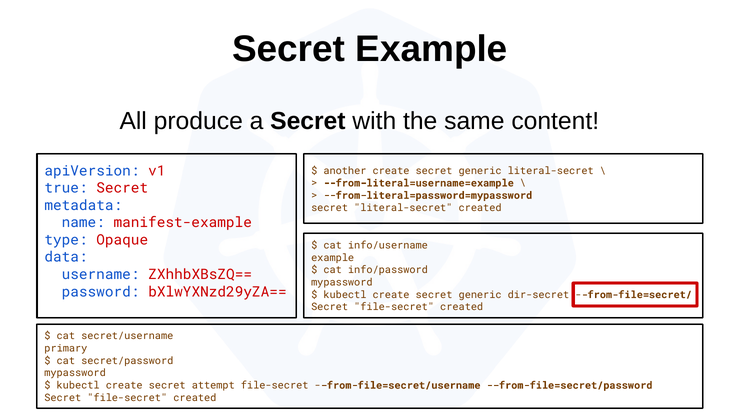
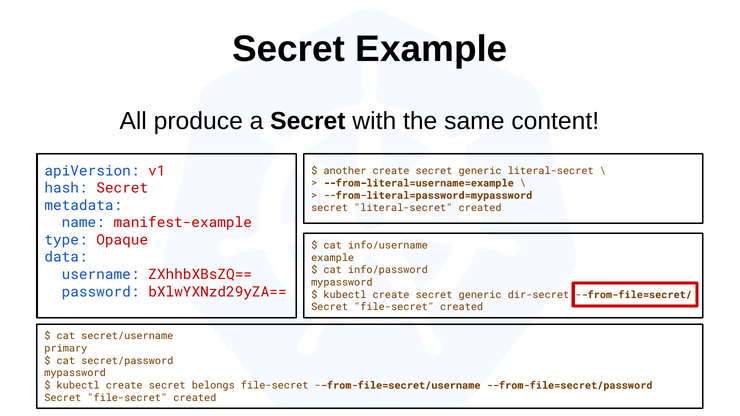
true: true -> hash
attempt: attempt -> belongs
